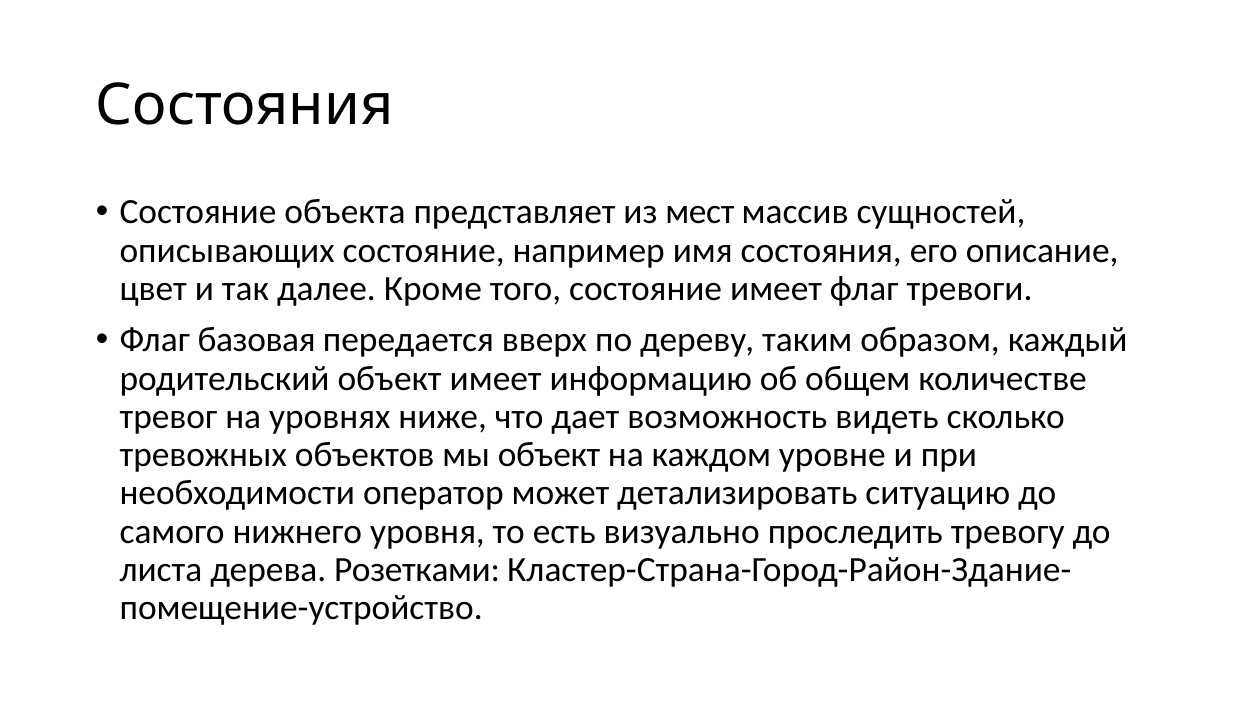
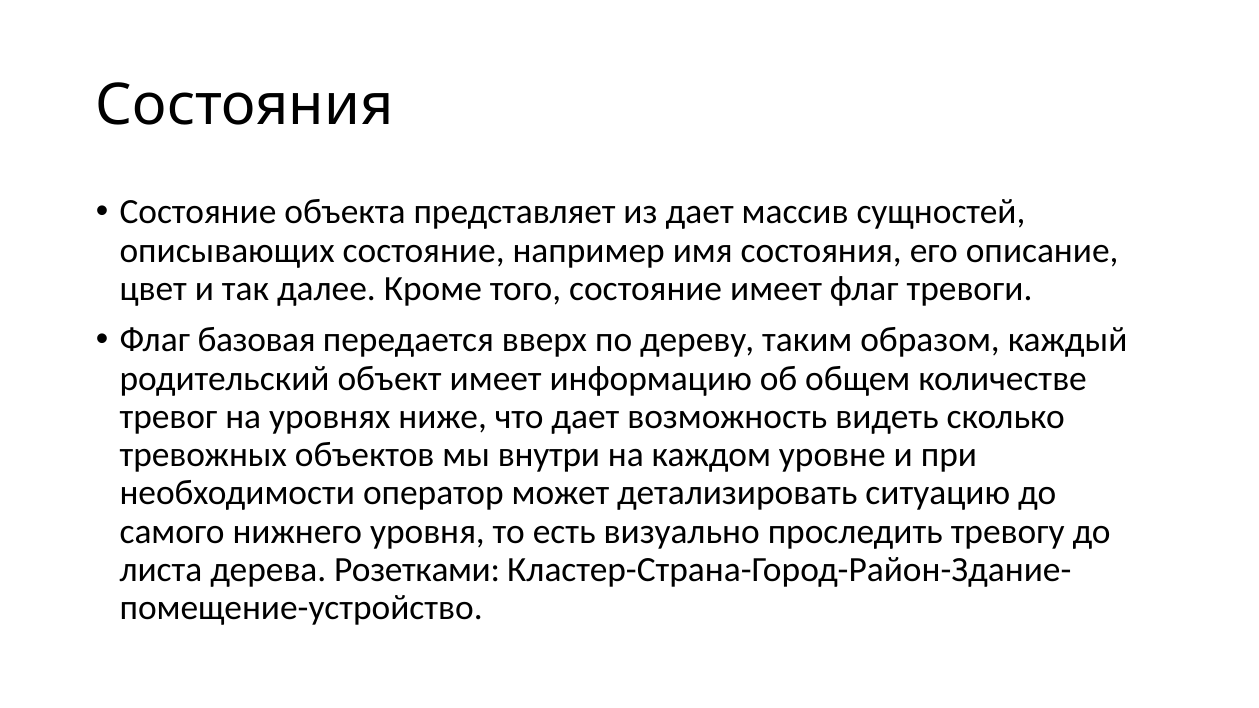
из мест: мест -> дает
мы объект: объект -> внутри
